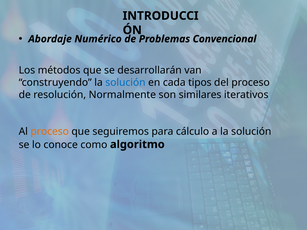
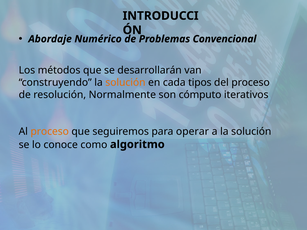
solución at (125, 83) colour: blue -> orange
similares: similares -> cómputo
cálculo: cálculo -> operar
